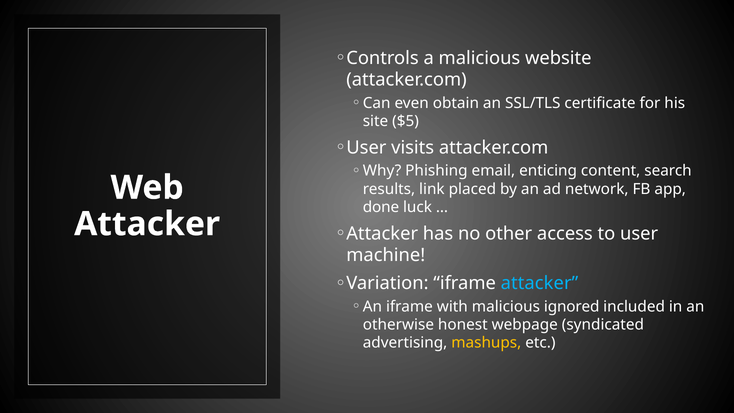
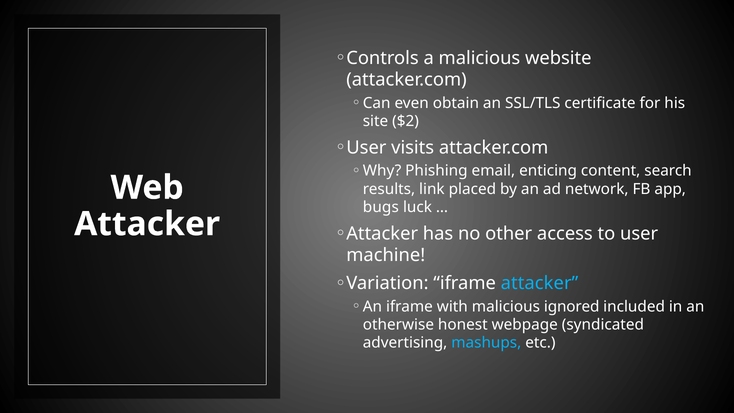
$5: $5 -> $2
done: done -> bugs
mashups colour: yellow -> light blue
